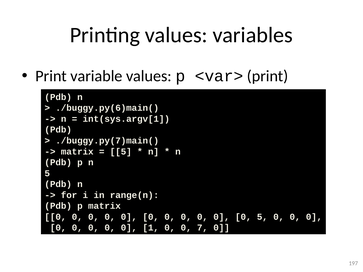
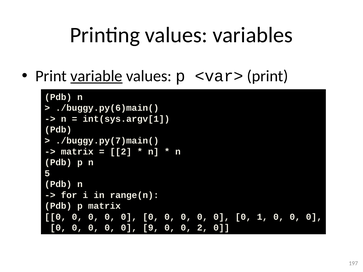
variable underline: none -> present
5 at (121, 152): 5 -> 2
0 5: 5 -> 1
1: 1 -> 9
0 7: 7 -> 2
